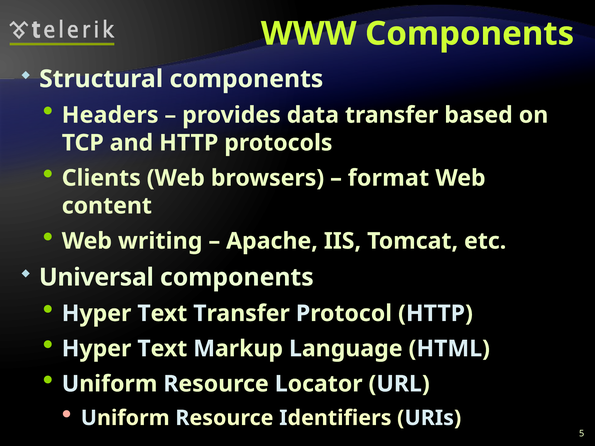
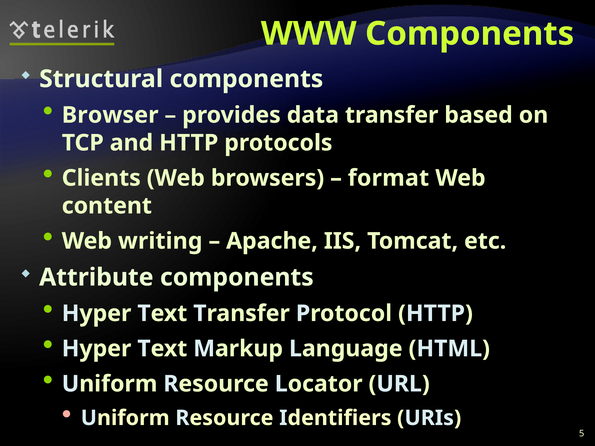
Headers: Headers -> Browser
Universal: Universal -> Attribute
